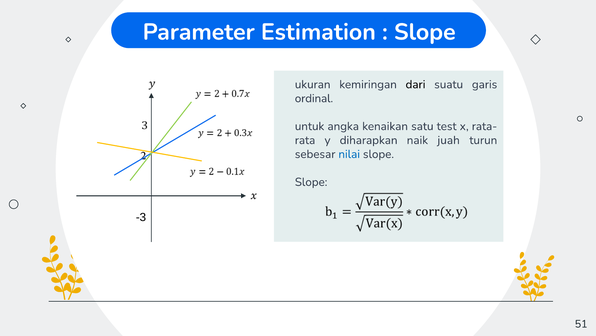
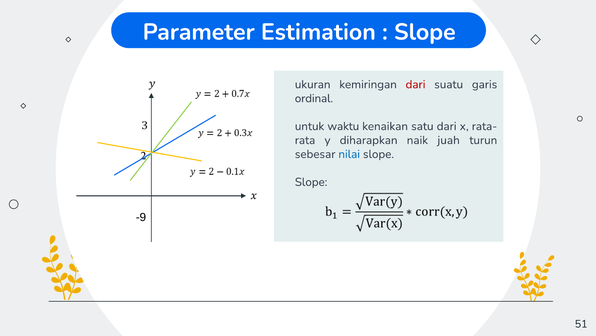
dari at (415, 84) colour: black -> red
angka: angka -> waktu
satu test: test -> dari
-3: -3 -> -9
